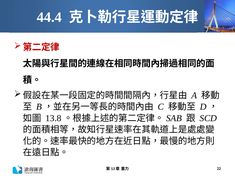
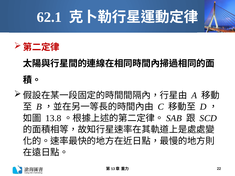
44.4: 44.4 -> 62.1
